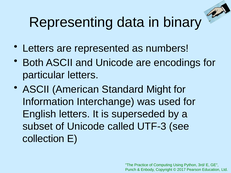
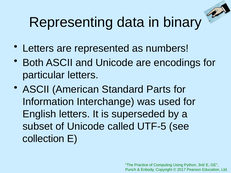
Might: Might -> Parts
UTF-3: UTF-3 -> UTF-5
